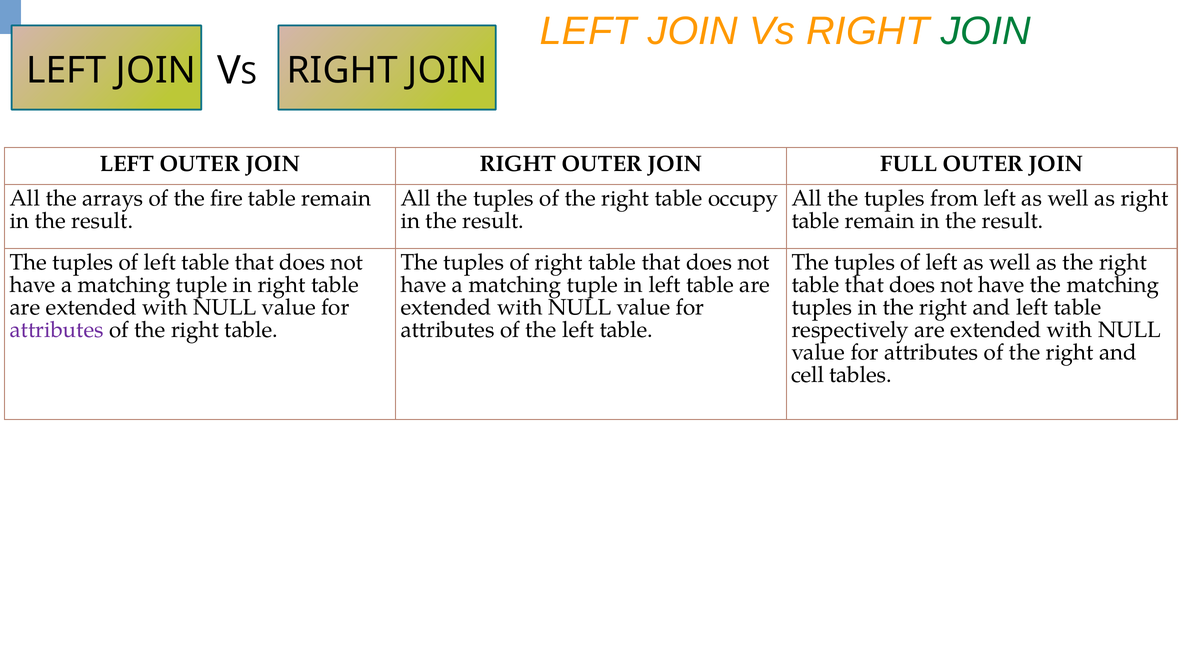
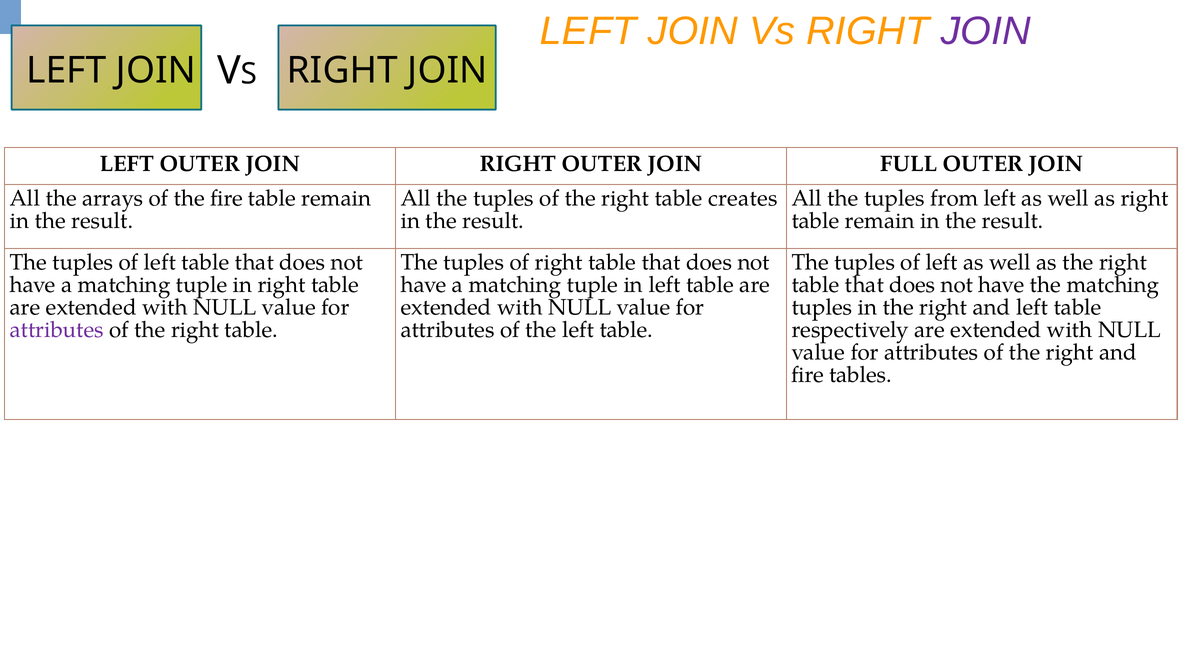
JOIN at (986, 31) colour: green -> purple
occupy: occupy -> creates
cell at (808, 375): cell -> fire
